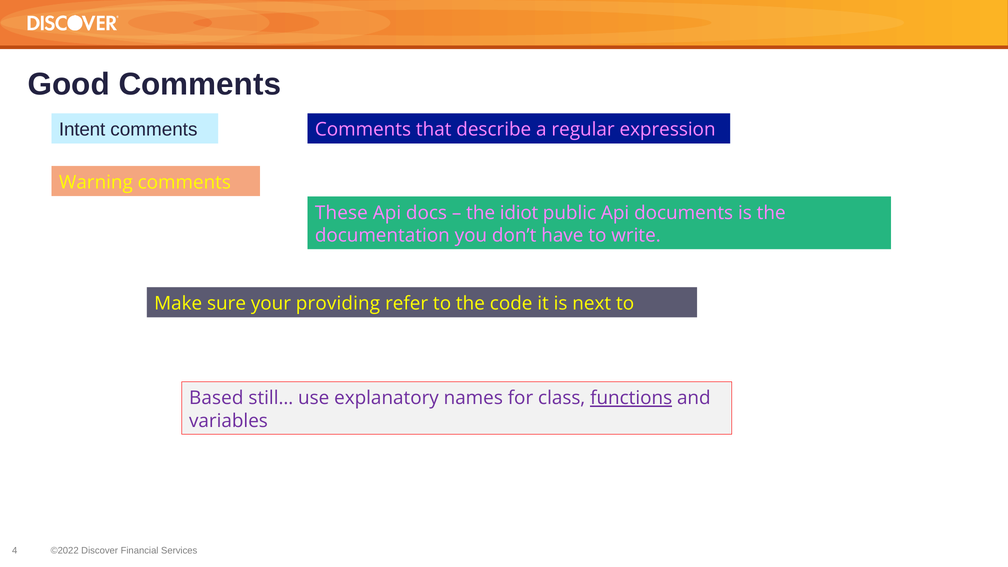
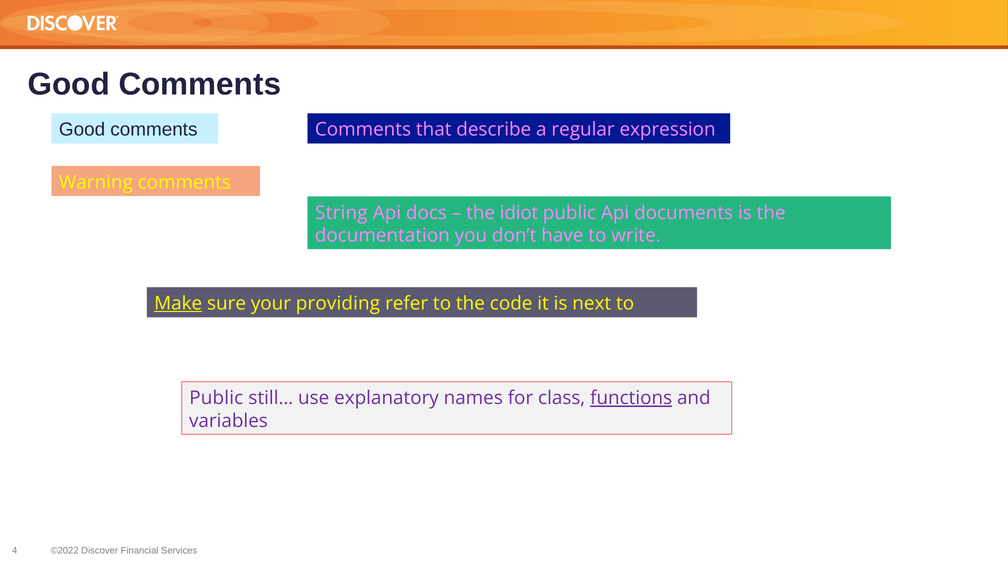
Intent at (82, 130): Intent -> Good
These: These -> String
Make underline: none -> present
Based at (216, 398): Based -> Public
